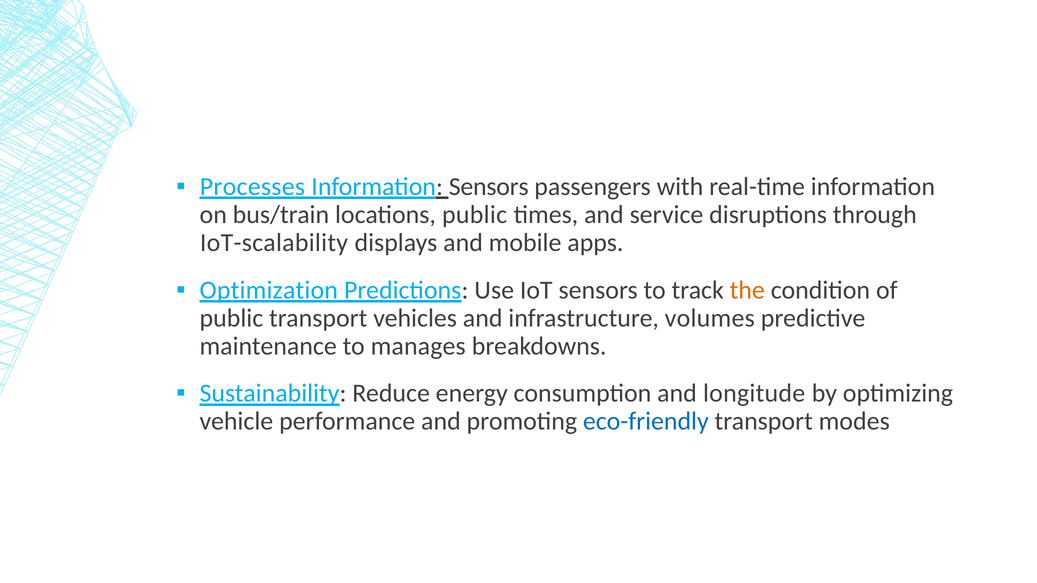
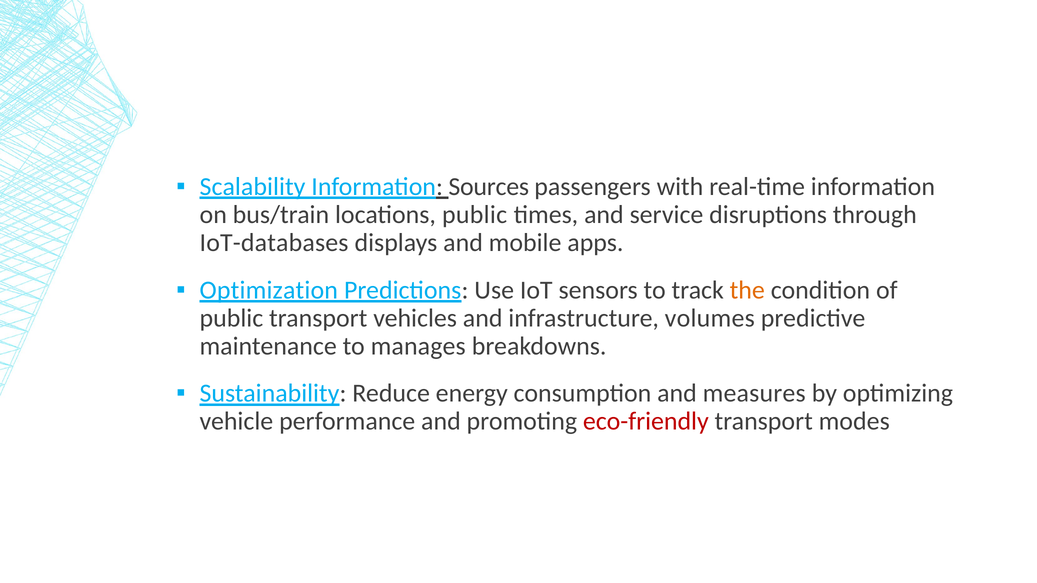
Processes: Processes -> Scalability
Information Sensors: Sensors -> Sources
IoT-scalability: IoT-scalability -> IoT-databases
longitude: longitude -> measures
eco-friendly colour: blue -> red
